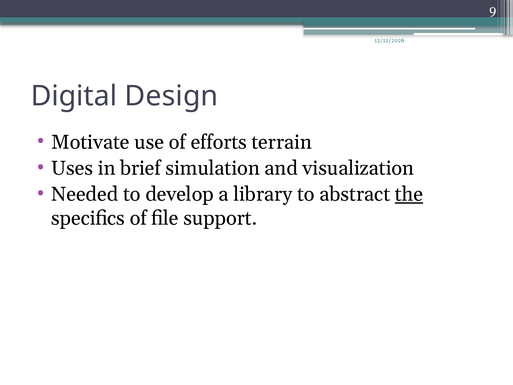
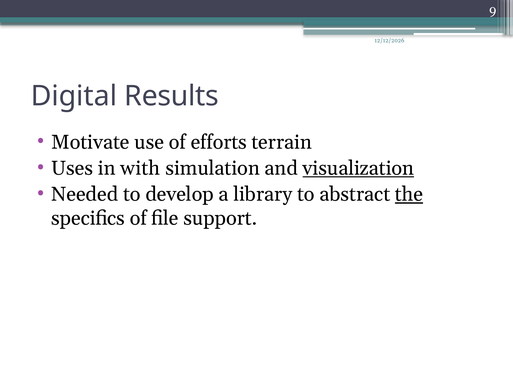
Design: Design -> Results
brief: brief -> with
visualization underline: none -> present
